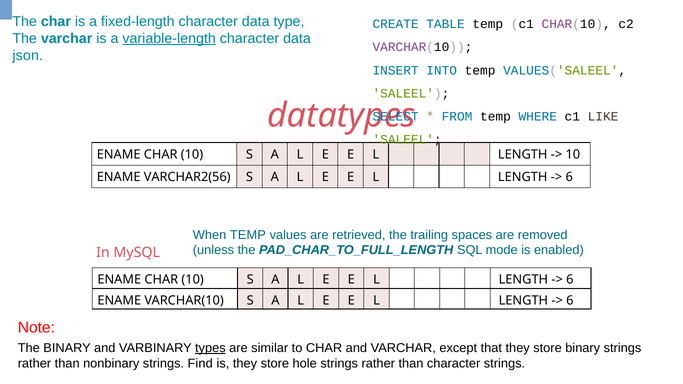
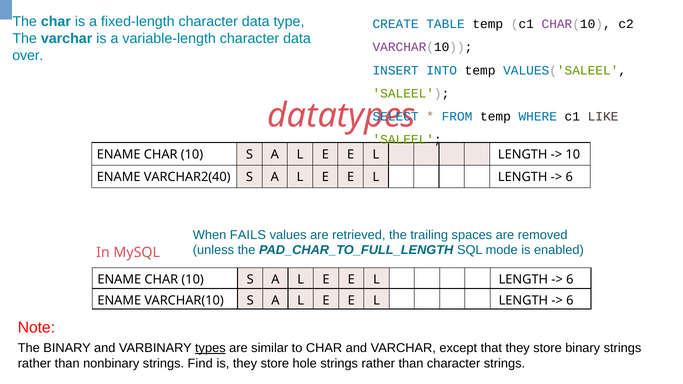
variable-length underline: present -> none
json: json -> over
VARCHAR2(56: VARCHAR2(56 -> VARCHAR2(40
When TEMP: TEMP -> FAILS
